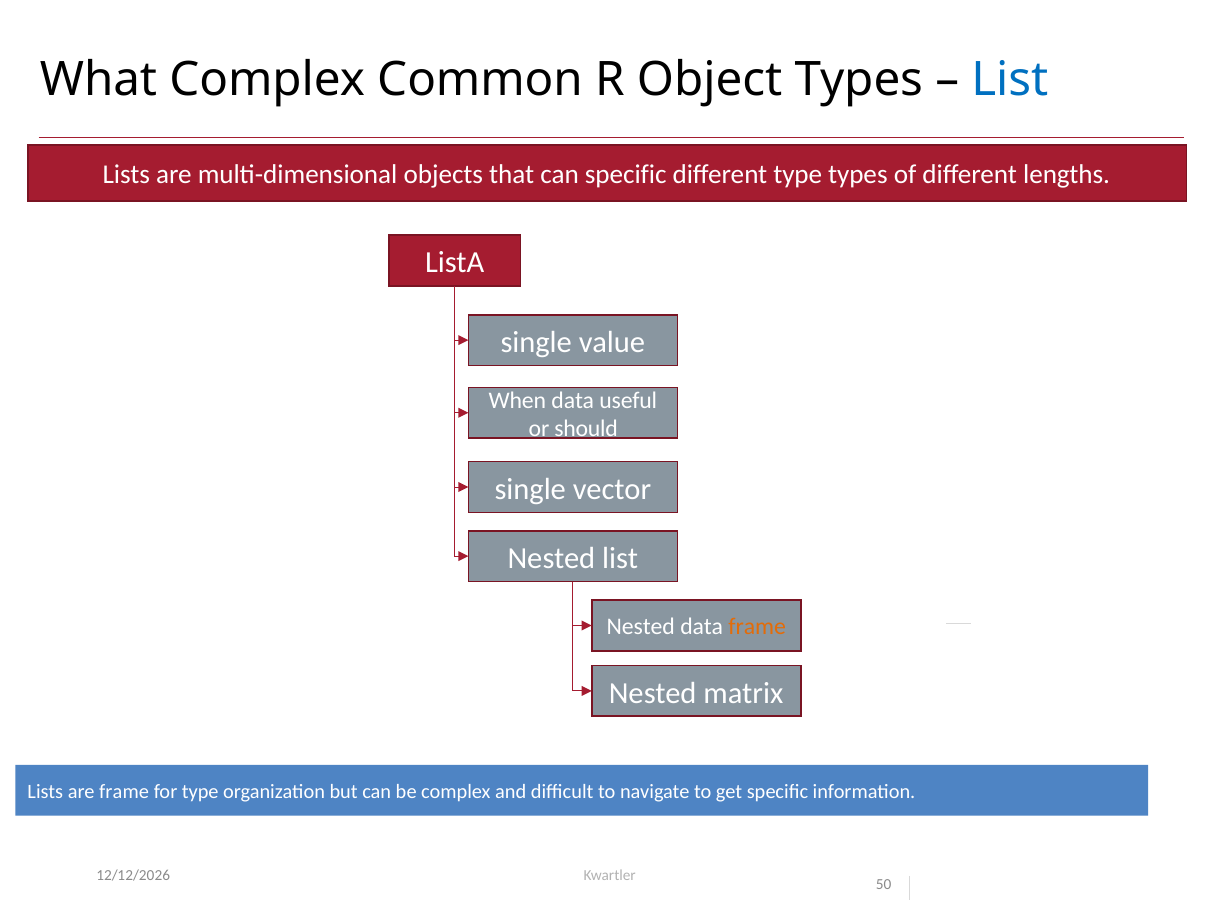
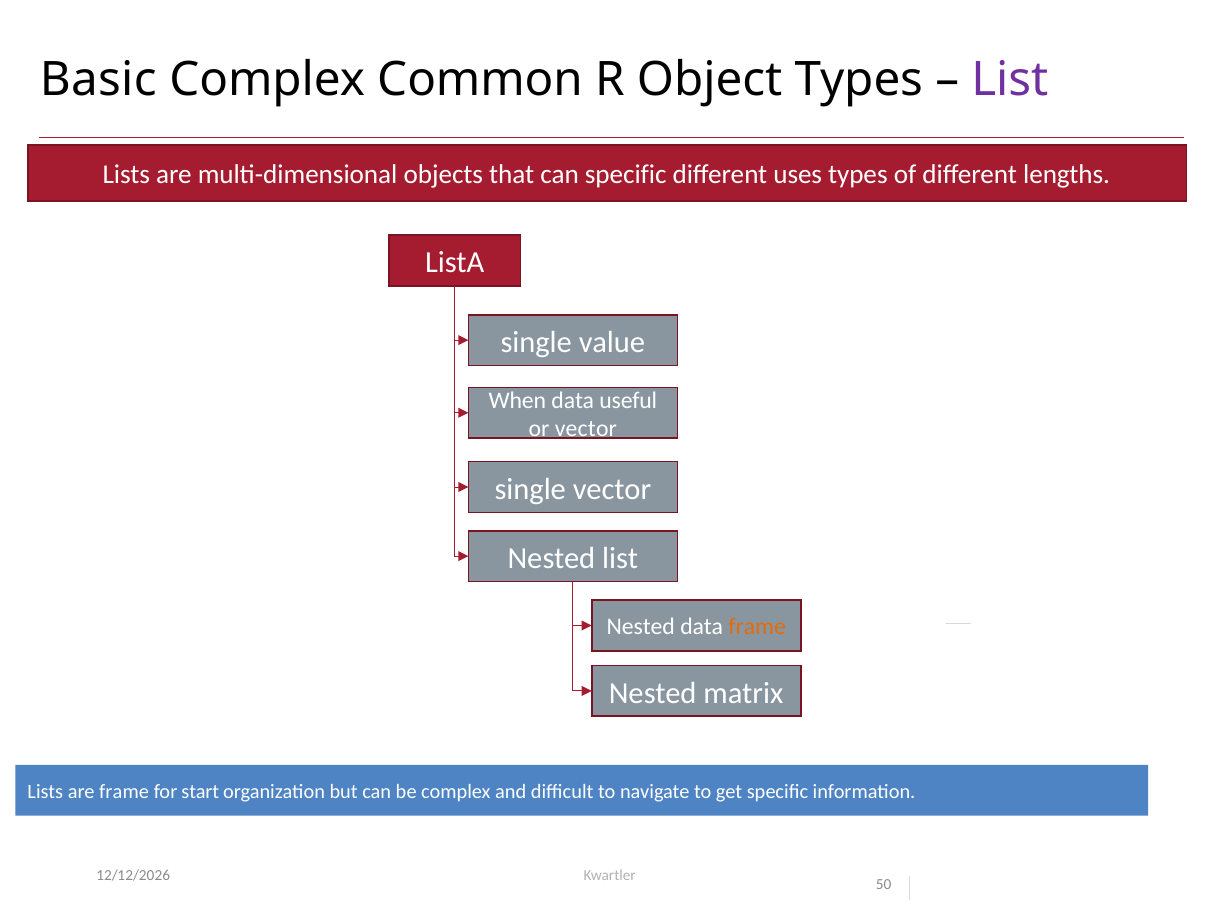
What: What -> Basic
List at (1010, 80) colour: blue -> purple
different type: type -> uses
or should: should -> vector
for type: type -> start
